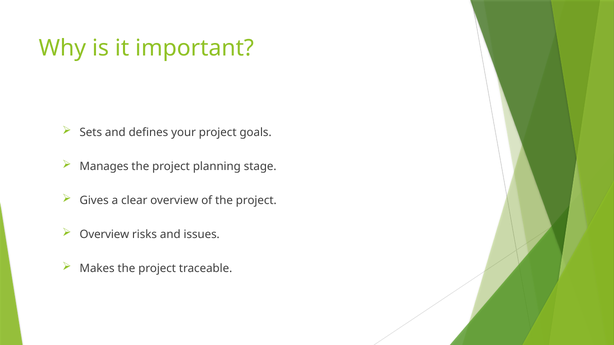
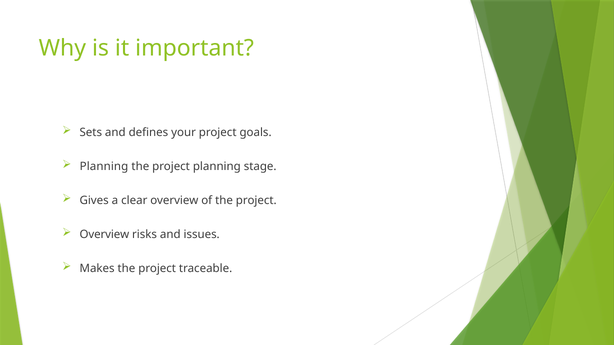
Manages at (104, 167): Manages -> Planning
